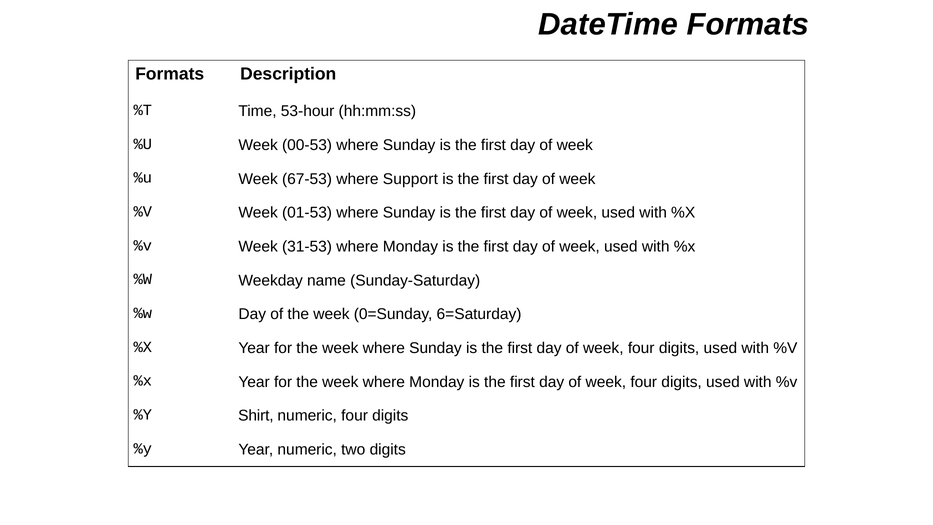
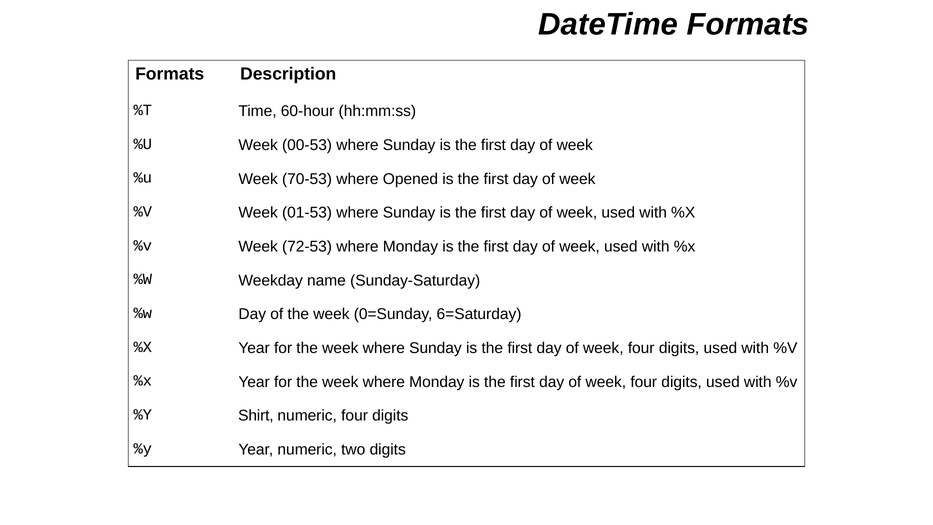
53-hour: 53-hour -> 60-hour
67-53: 67-53 -> 70-53
Support: Support -> Opened
31-53: 31-53 -> 72-53
